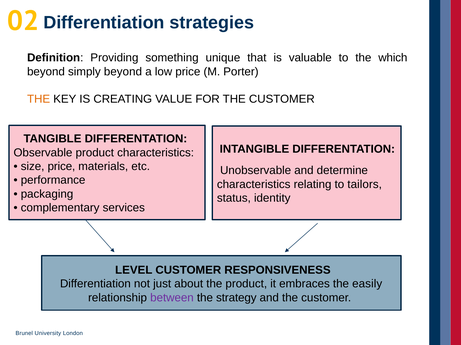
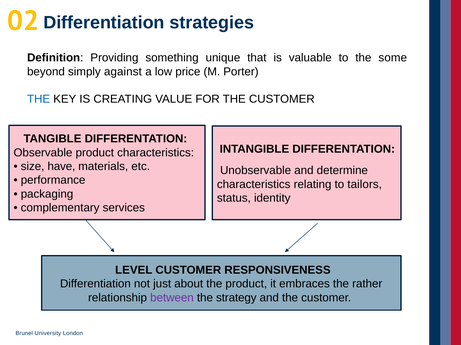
which: which -> some
simply beyond: beyond -> against
THE at (39, 99) colour: orange -> blue
size price: price -> have
easily: easily -> rather
